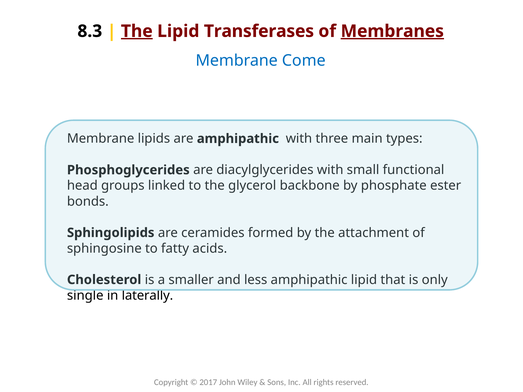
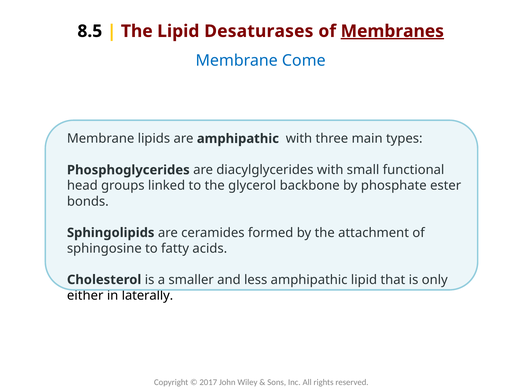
8.3: 8.3 -> 8.5
The at (137, 31) underline: present -> none
Transferases: Transferases -> Desaturases
single: single -> either
